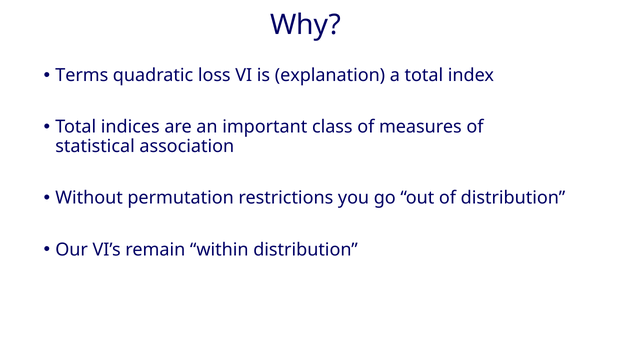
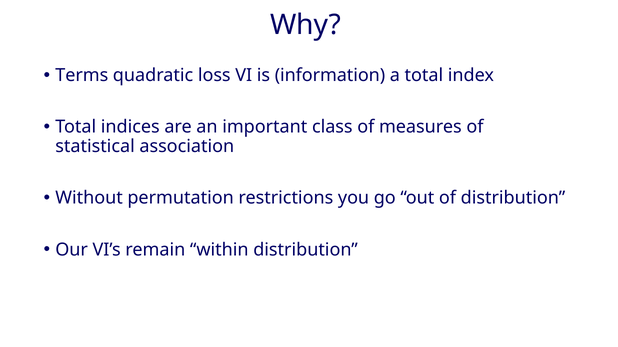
explanation: explanation -> information
